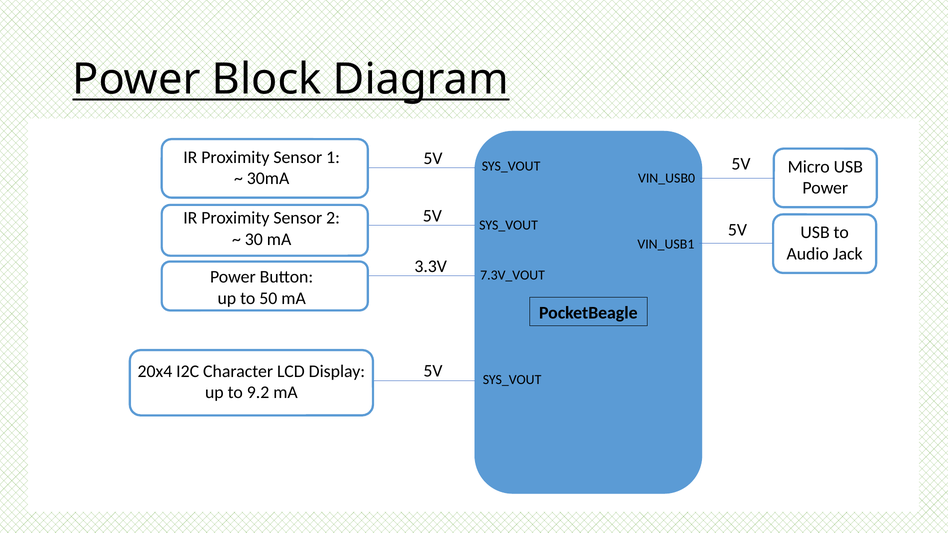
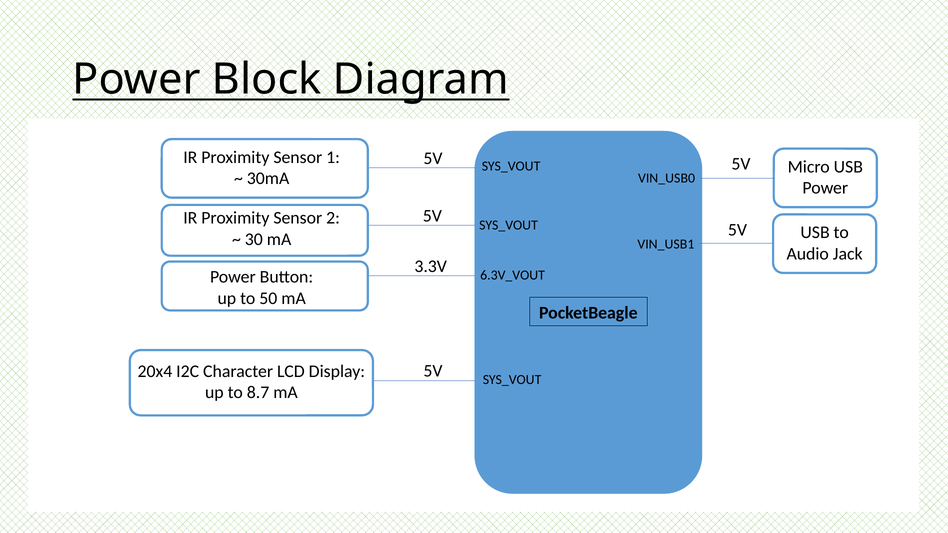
7.3V_VOUT: 7.3V_VOUT -> 6.3V_VOUT
9.2: 9.2 -> 8.7
